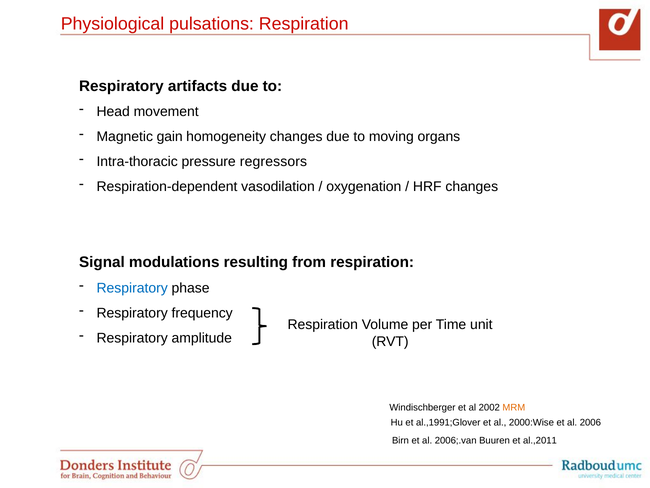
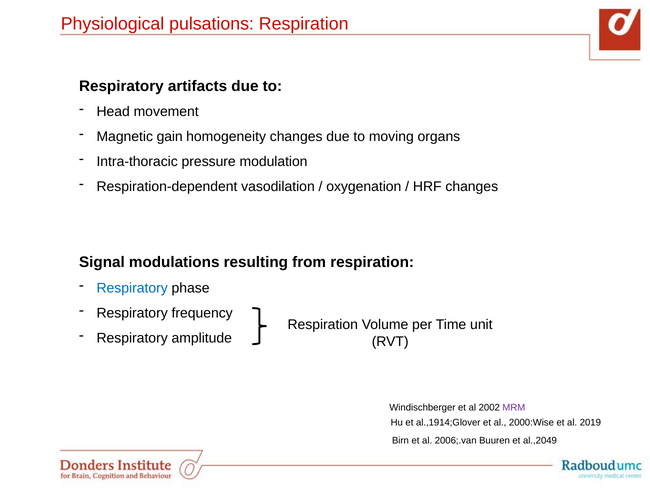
regressors: regressors -> modulation
MRM colour: orange -> purple
al.,1991;Glover: al.,1991;Glover -> al.,1914;Glover
2006: 2006 -> 2019
al.,2011: al.,2011 -> al.,2049
